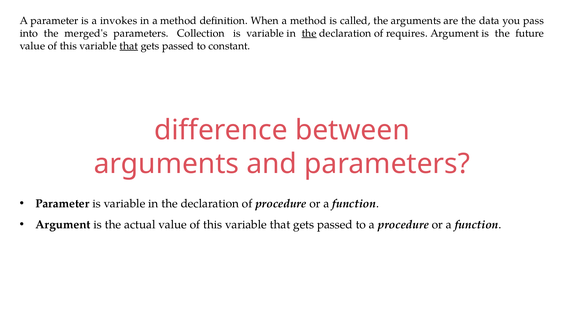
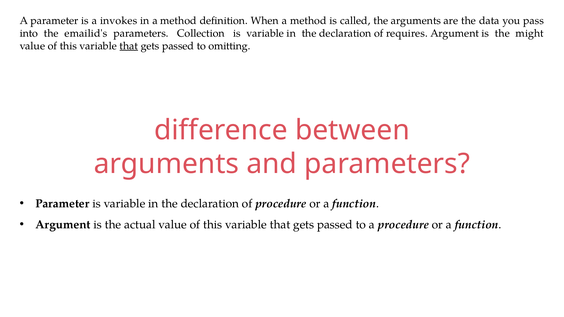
merged's: merged's -> emailid's
the at (309, 33) underline: present -> none
future: future -> might
constant: constant -> omitting
